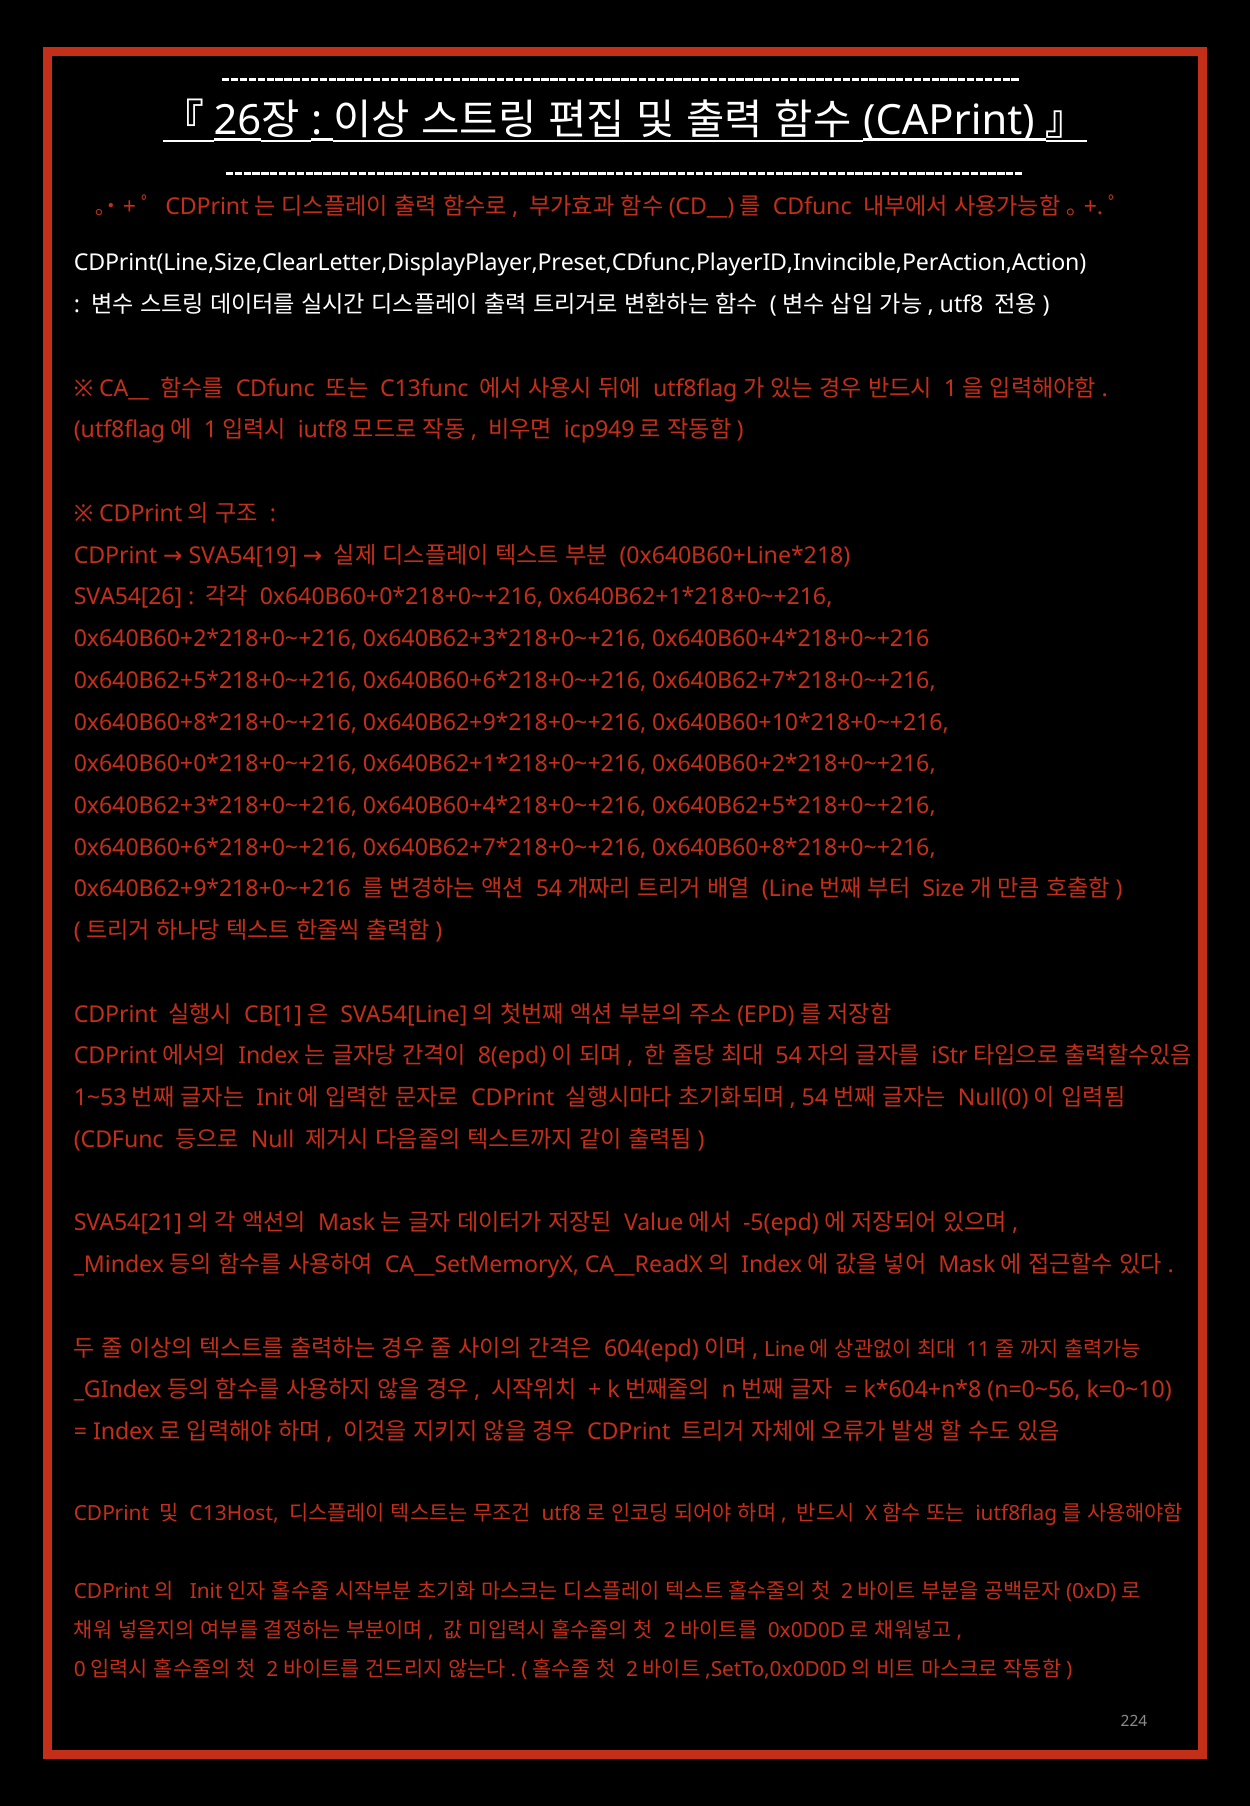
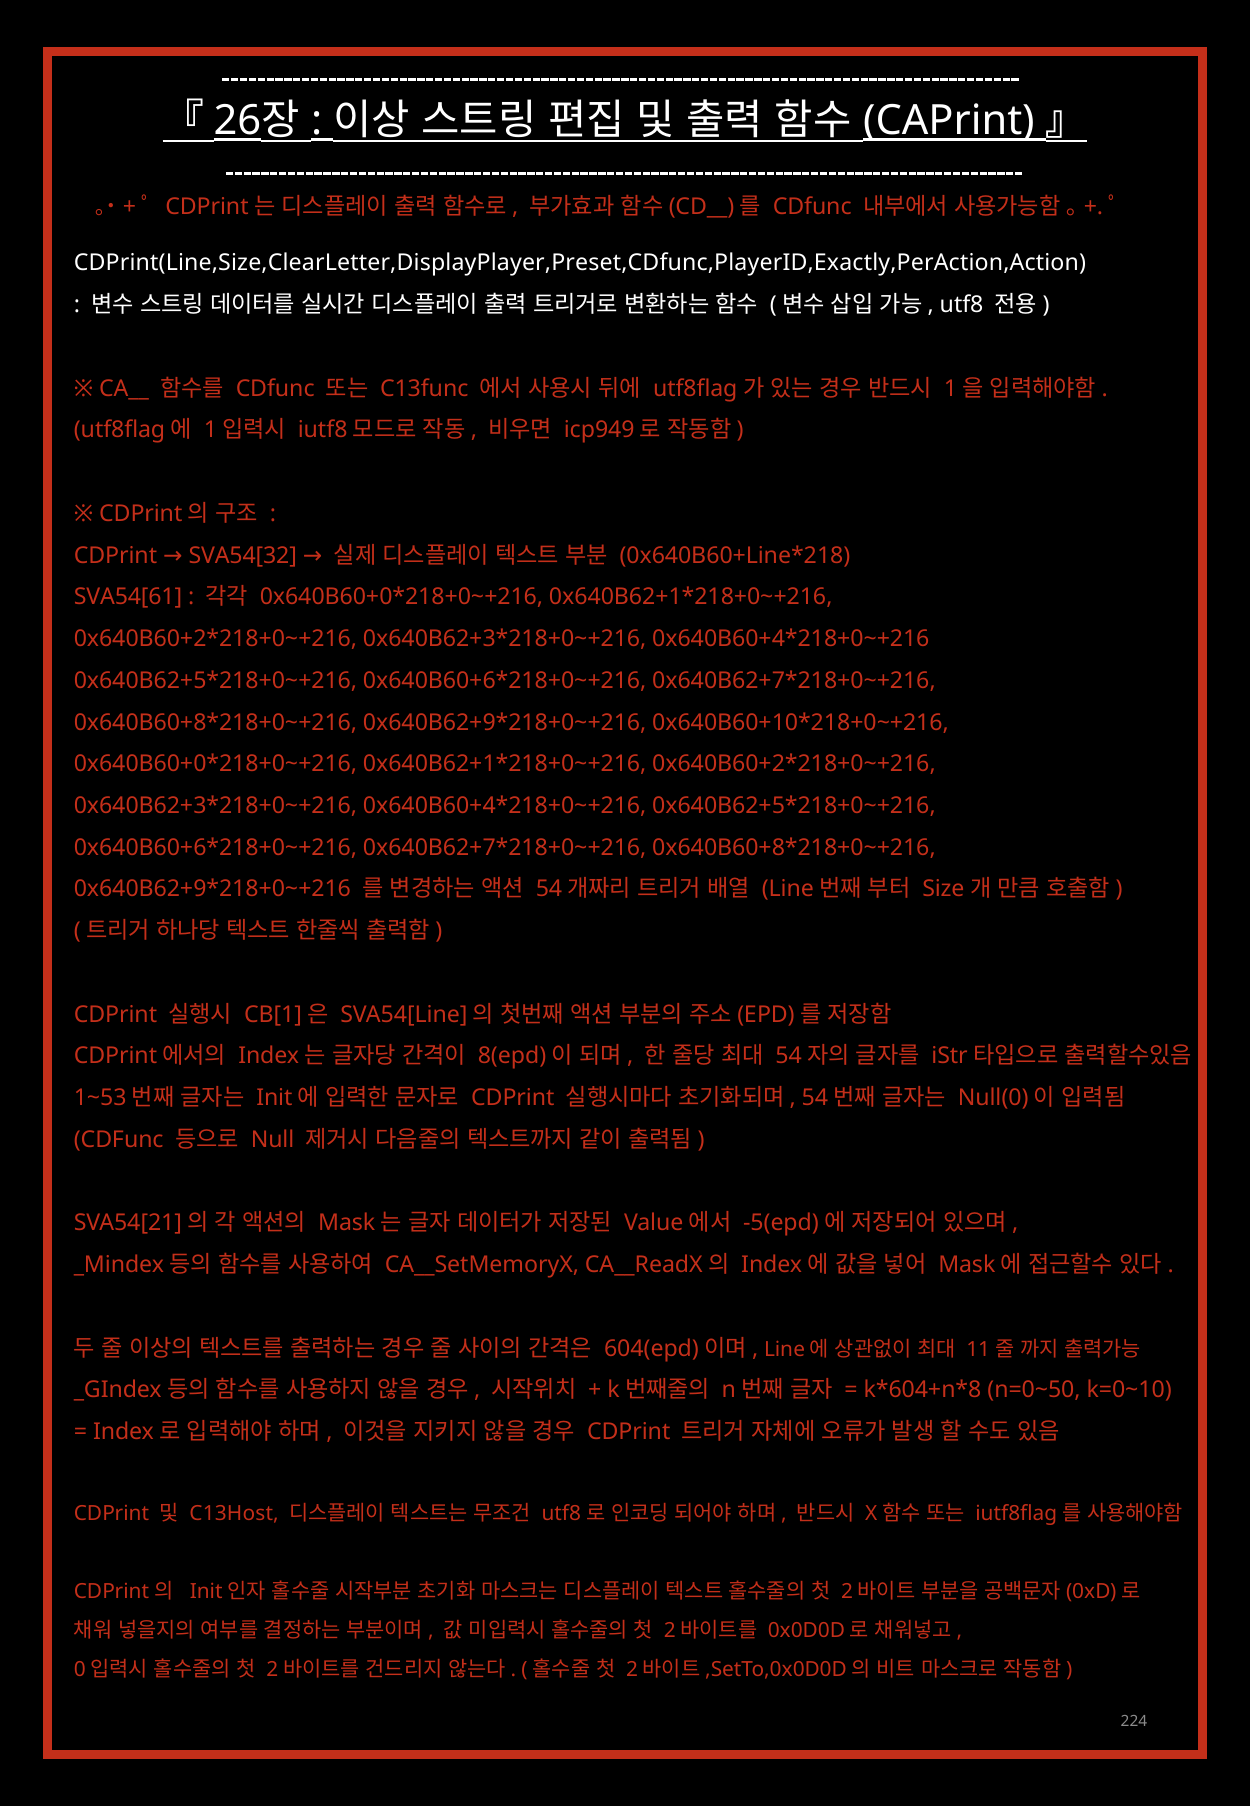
CDPrint(Line,Size,ClearLetter,DisplayPlayer,Preset,CDfunc,PlayerID,Invincible,PerAction,Action: CDPrint(Line,Size,ClearLetter,DisplayPlayer,Preset,CDfunc,PlayerID,Invincible,PerAction,Action -> CDPrint(Line,Size,ClearLetter,DisplayPlayer,Preset,CDfunc,PlayerID,Exactly,PerAction,Action
SVA54[19: SVA54[19 -> SVA54[32
SVA54[26: SVA54[26 -> SVA54[61
n=0~56: n=0~56 -> n=0~50
